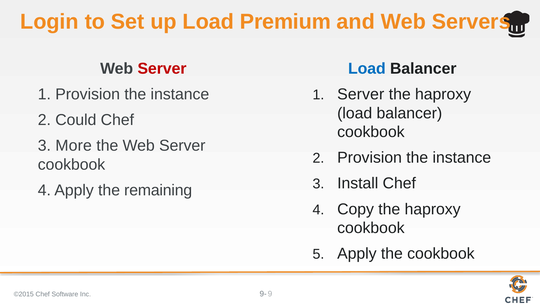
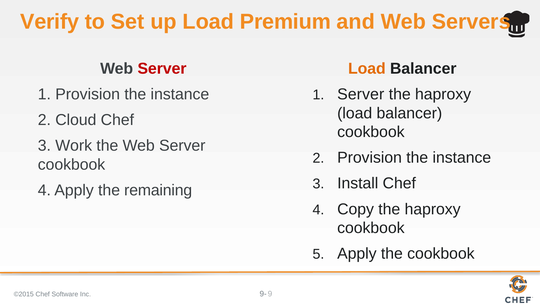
Login: Login -> Verify
Load at (367, 68) colour: blue -> orange
Could: Could -> Cloud
More: More -> Work
